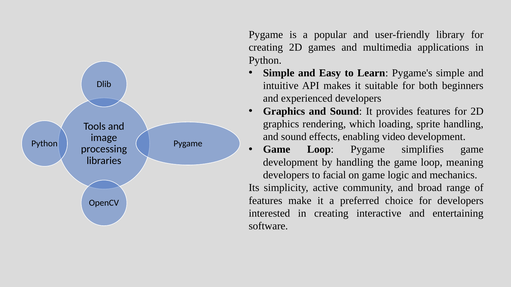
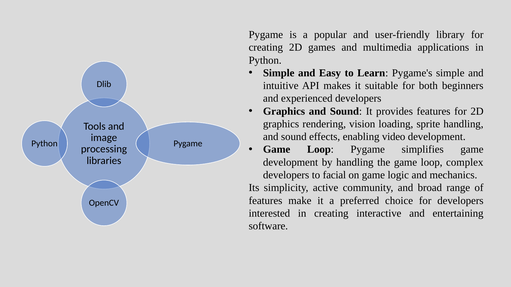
which: which -> vision
meaning: meaning -> complex
